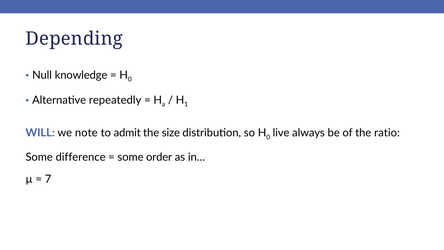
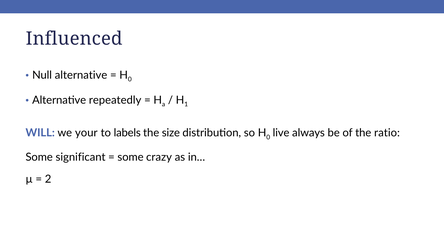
Depending: Depending -> Influenced
Null knowledge: knowledge -> alternative
note: note -> your
admit: admit -> labels
difference: difference -> significant
order: order -> crazy
7: 7 -> 2
